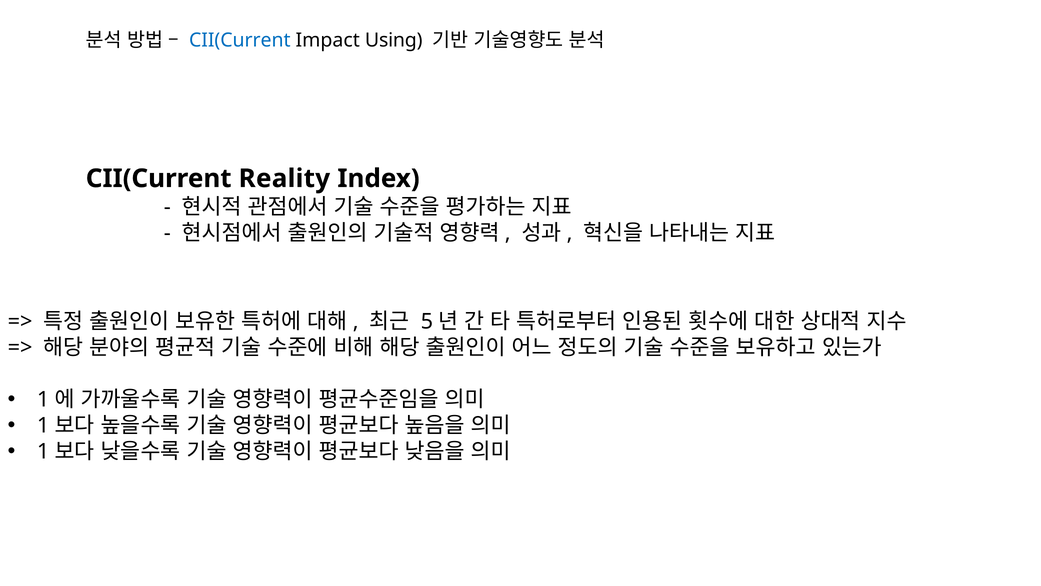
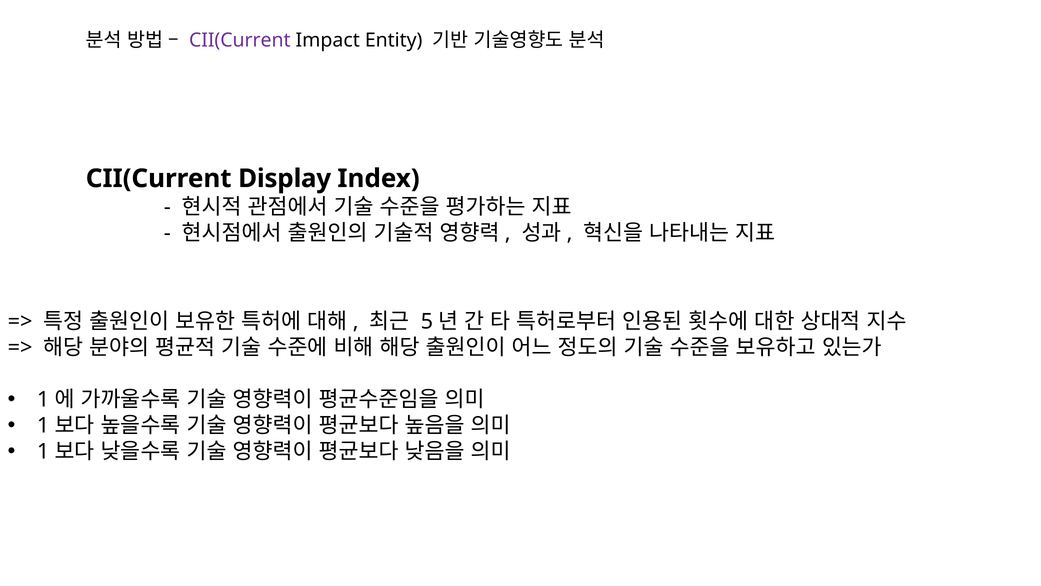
CII(Current at (240, 40) colour: blue -> purple
Using: Using -> Entity
Reality: Reality -> Display
